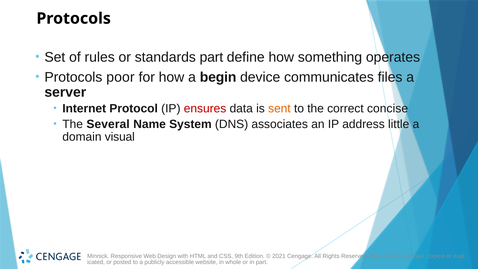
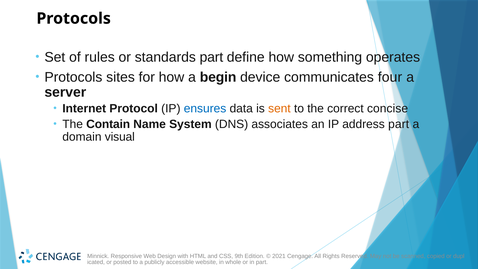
poor: poor -> sites
files: files -> four
ensures colour: red -> blue
Several: Several -> Contain
address little: little -> part
